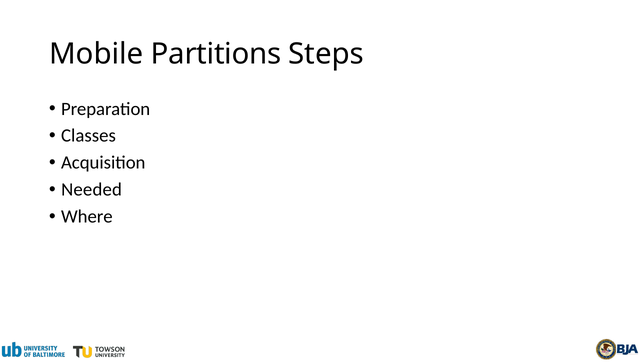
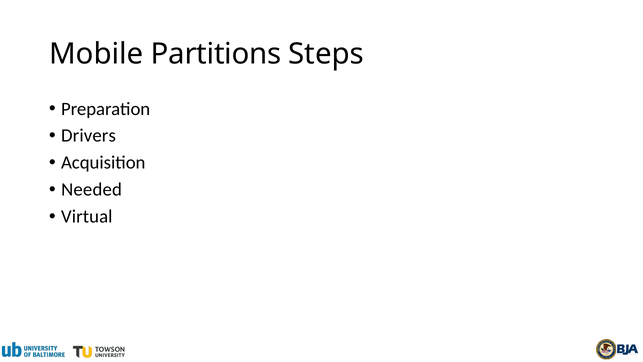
Classes: Classes -> Drivers
Where: Where -> Virtual
